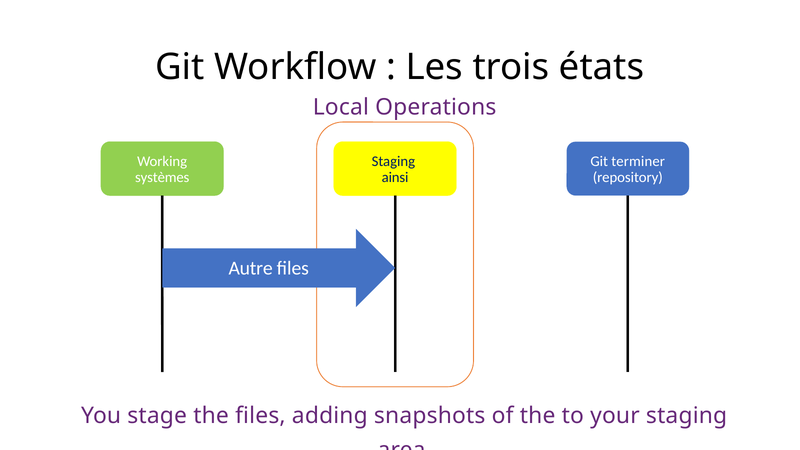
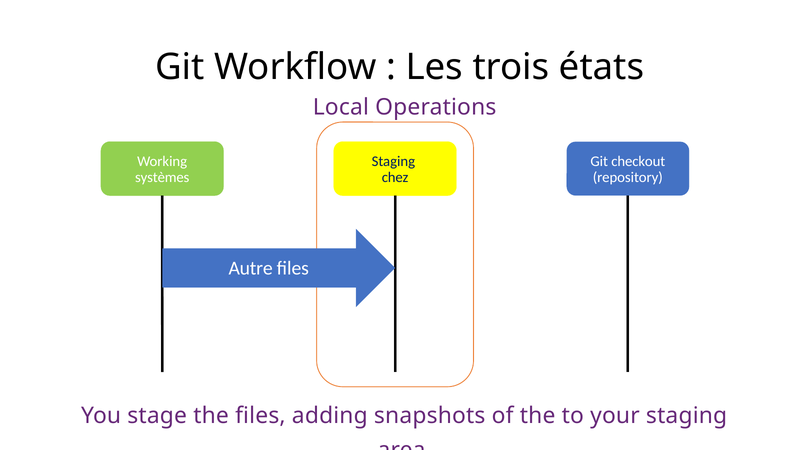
terminer: terminer -> checkout
ainsi: ainsi -> chez
